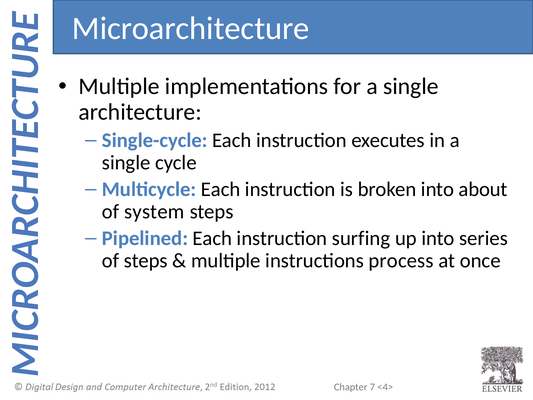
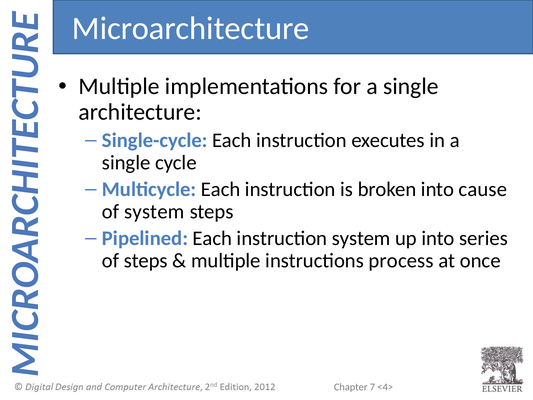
about: about -> cause
instruction surfing: surfing -> system
